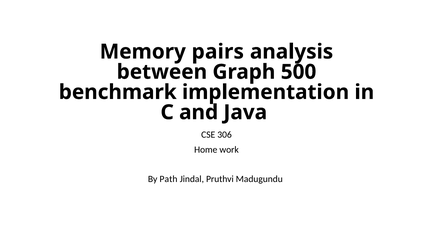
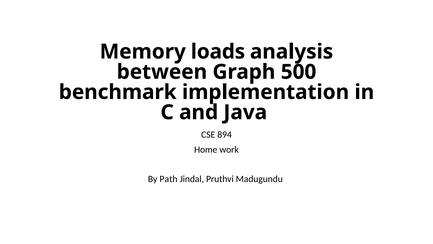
pairs: pairs -> loads
306: 306 -> 894
